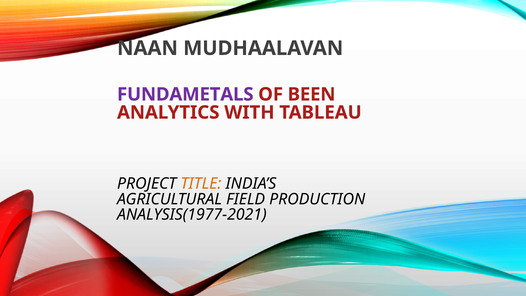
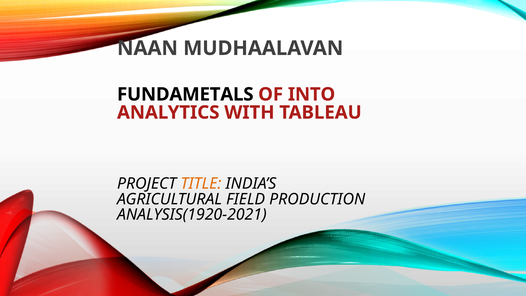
FUNDAMETALS colour: purple -> black
BEEN: BEEN -> INTO
ANALYSIS(1977-2021: ANALYSIS(1977-2021 -> ANALYSIS(1920-2021
